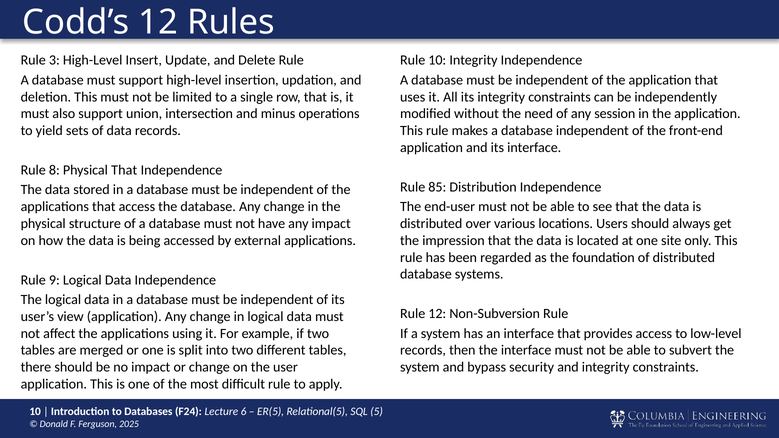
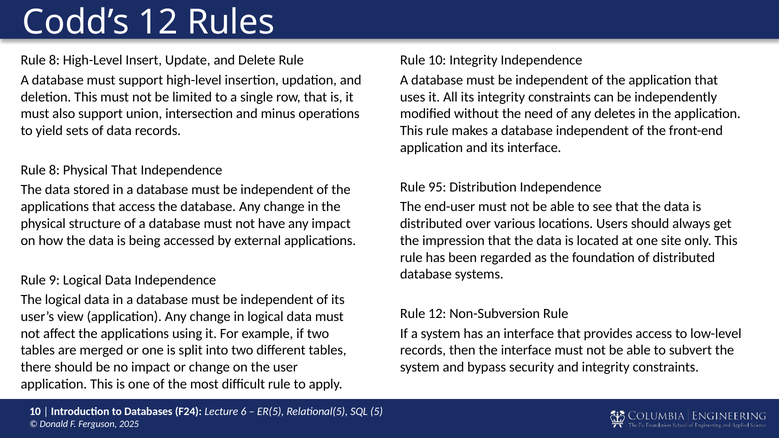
3 at (54, 60): 3 -> 8
session: session -> deletes
85: 85 -> 95
